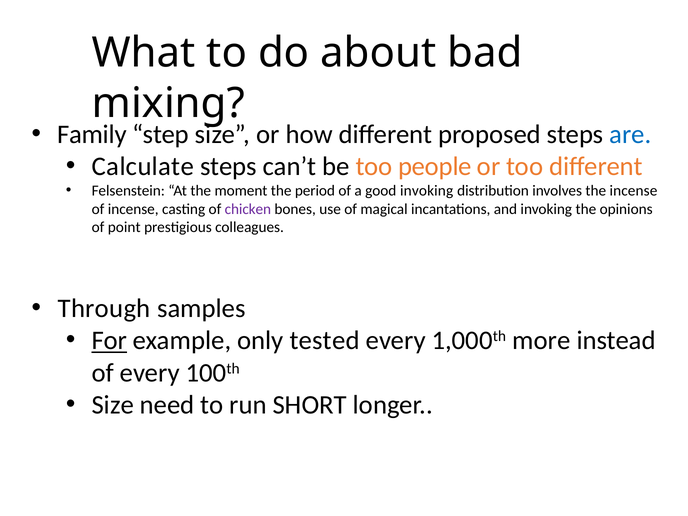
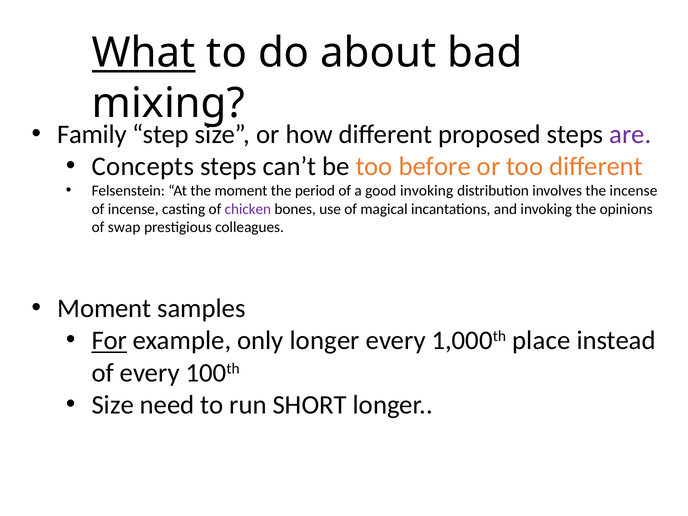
What underline: none -> present
are colour: blue -> purple
Calculate: Calculate -> Concepts
people: people -> before
point: point -> swap
Through at (104, 308): Through -> Moment
only tested: tested -> longer
more: more -> place
